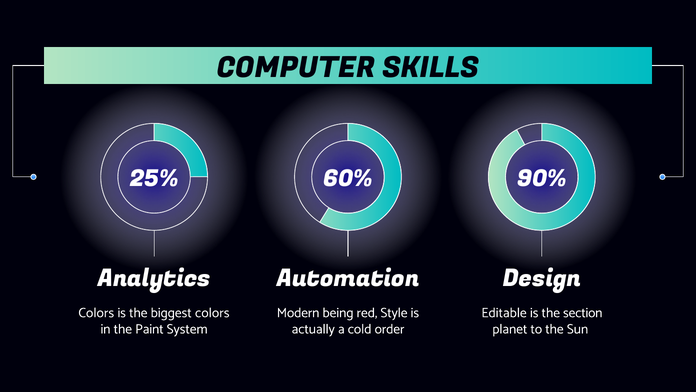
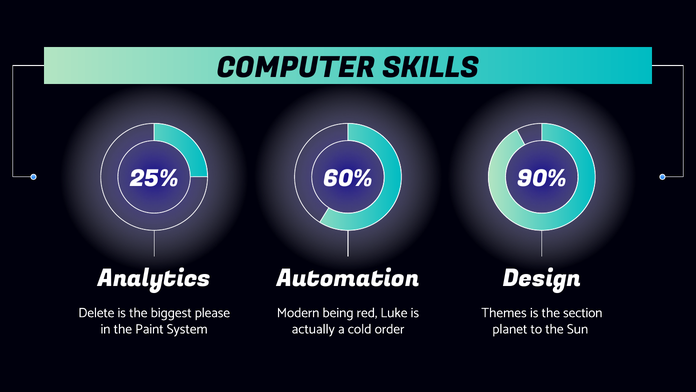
Colors at (96, 312): Colors -> Delete
biggest colors: colors -> please
Style: Style -> Luke
Editable: Editable -> Themes
